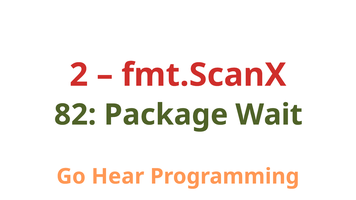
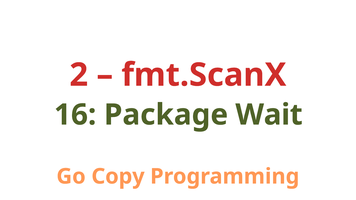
82: 82 -> 16
Hear: Hear -> Copy
